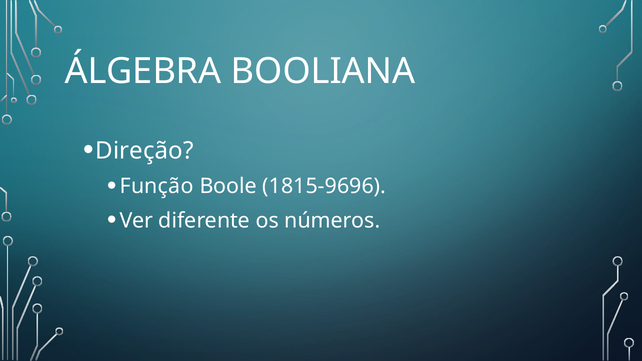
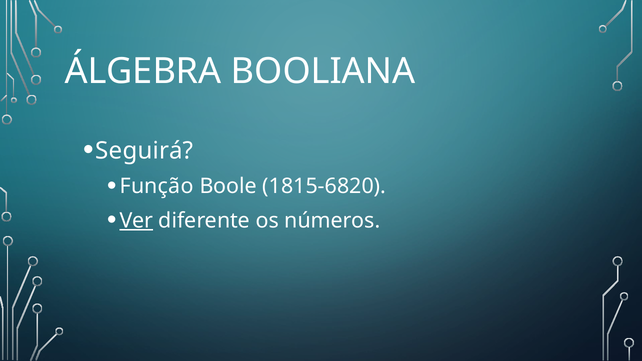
Direção: Direção -> Seguirá
1815-9696: 1815-9696 -> 1815-6820
Ver underline: none -> present
